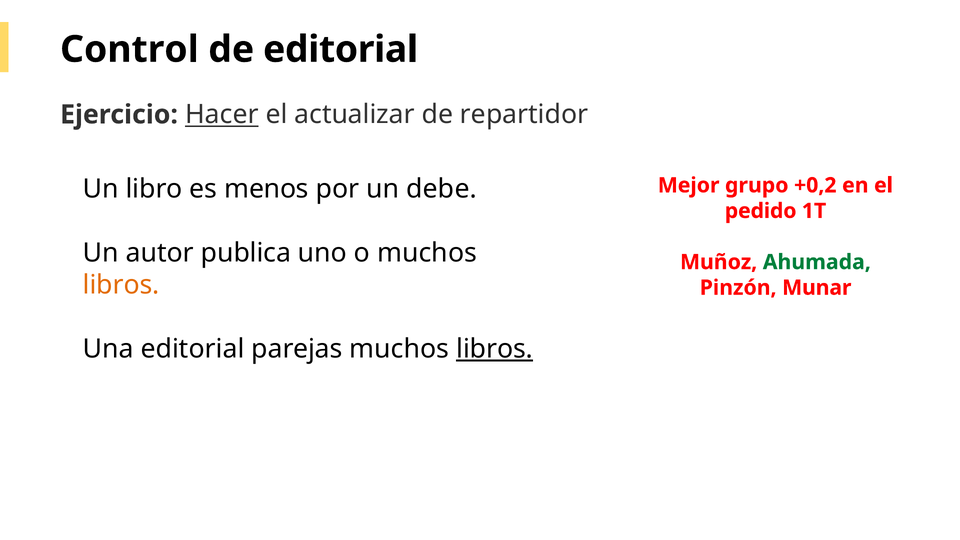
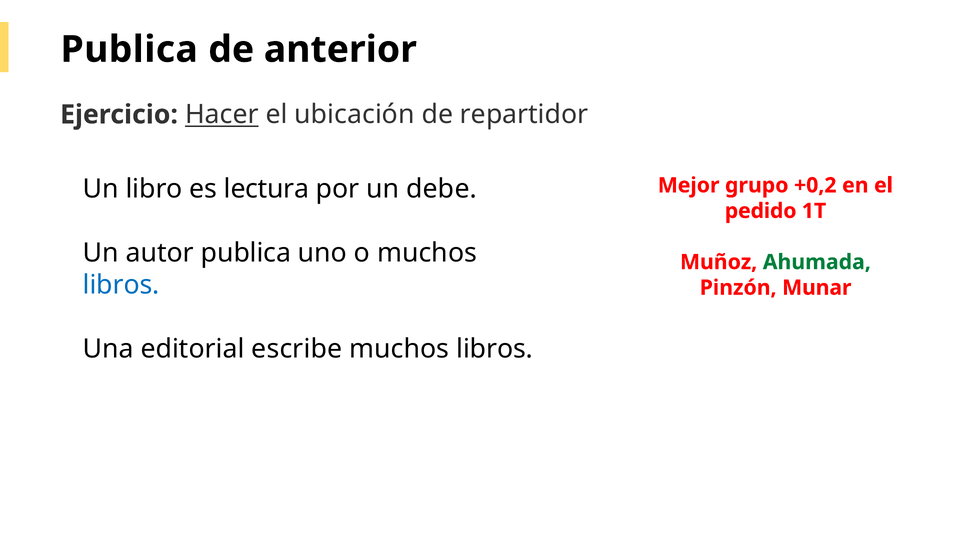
Control at (129, 49): Control -> Publica
de editorial: editorial -> anterior
actualizar: actualizar -> ubicación
menos: menos -> lectura
libros at (121, 285) colour: orange -> blue
parejas: parejas -> escribe
libros at (495, 349) underline: present -> none
